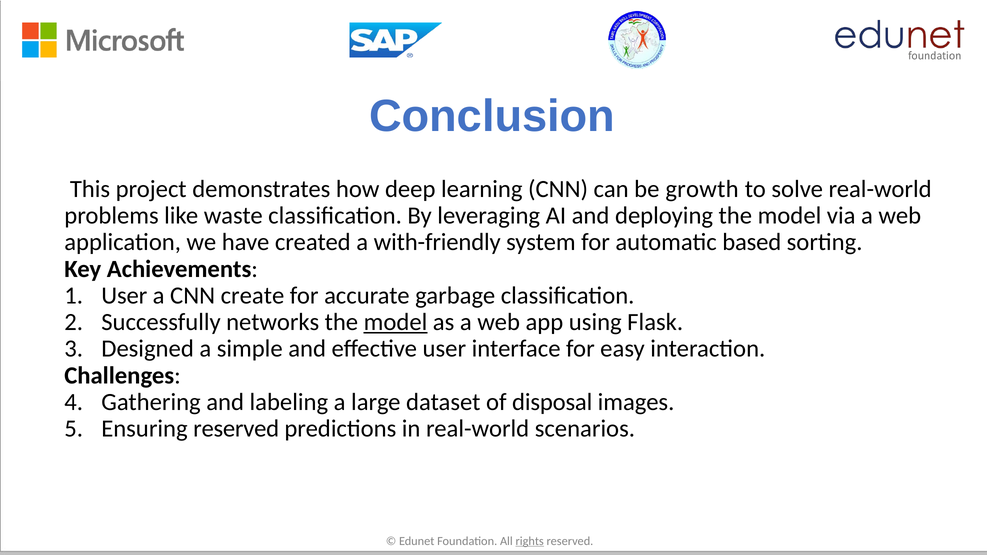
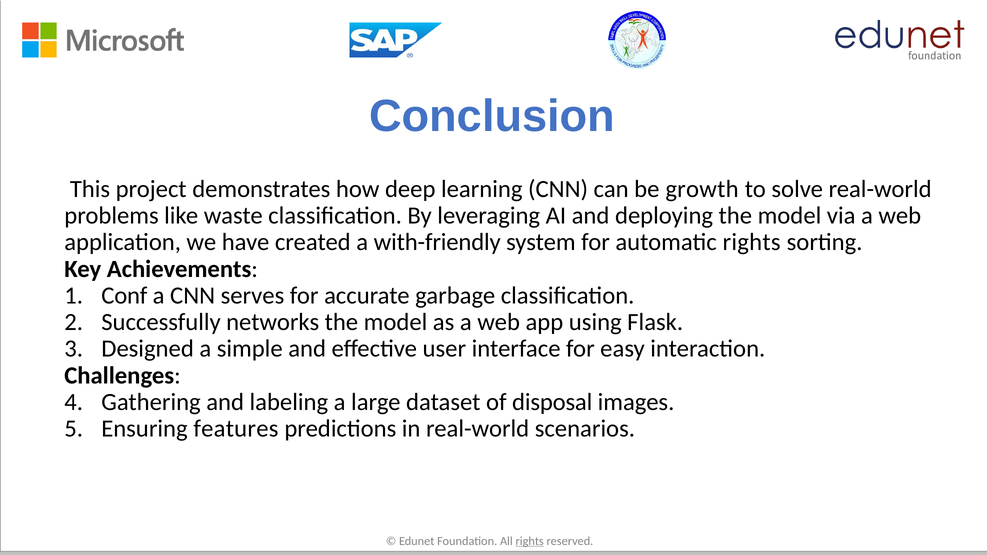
automatic based: based -> rights
User at (124, 296): User -> Conf
create: create -> serves
model at (396, 322) underline: present -> none
Ensuring reserved: reserved -> features
